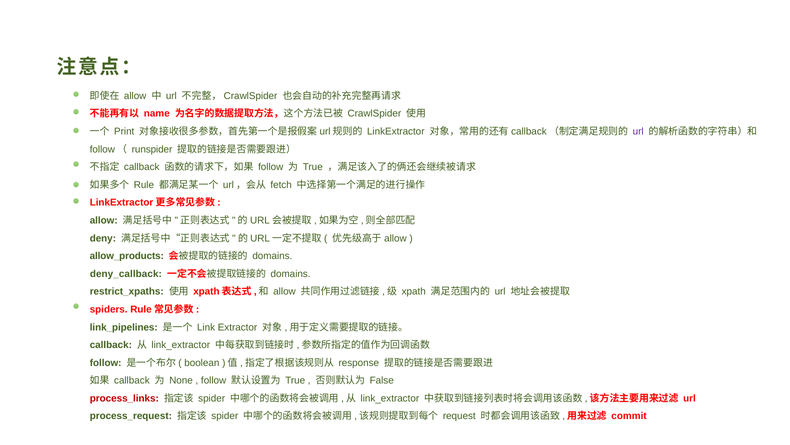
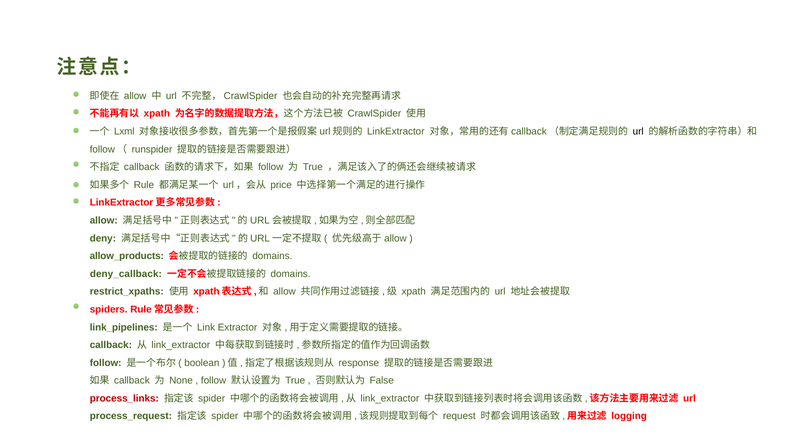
name at (157, 114): name -> xpath
Print: Print -> Lxml
url at (638, 131) colour: purple -> black
fetch: fetch -> price
commit: commit -> logging
